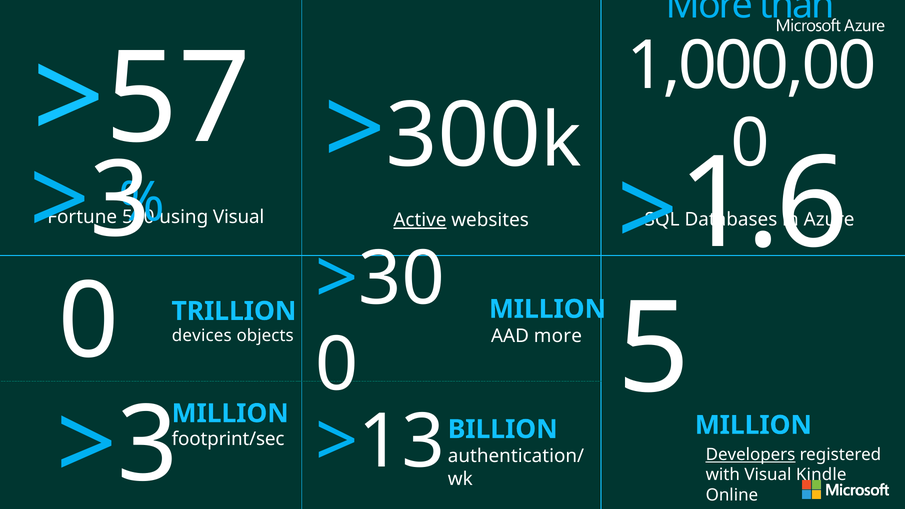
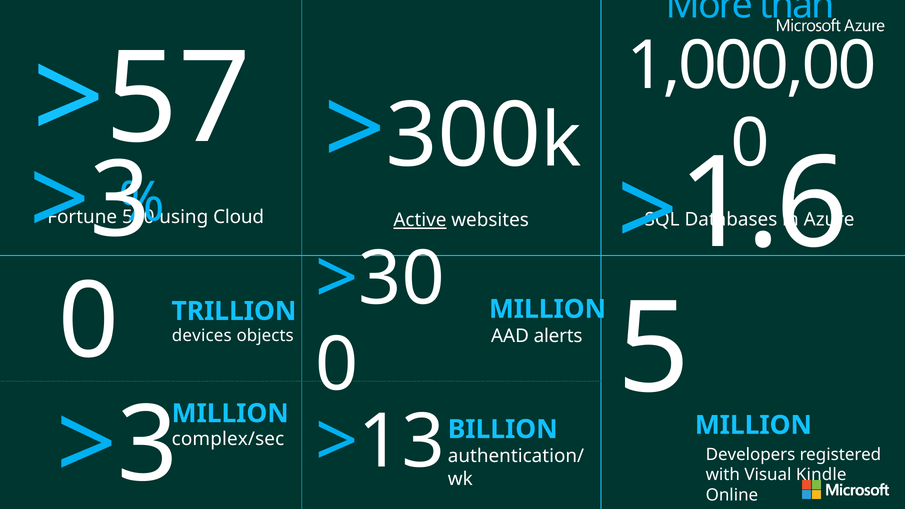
using Visual: Visual -> Cloud
AAD more: more -> alerts
footprint/sec: footprint/sec -> complex/sec
Developers underline: present -> none
